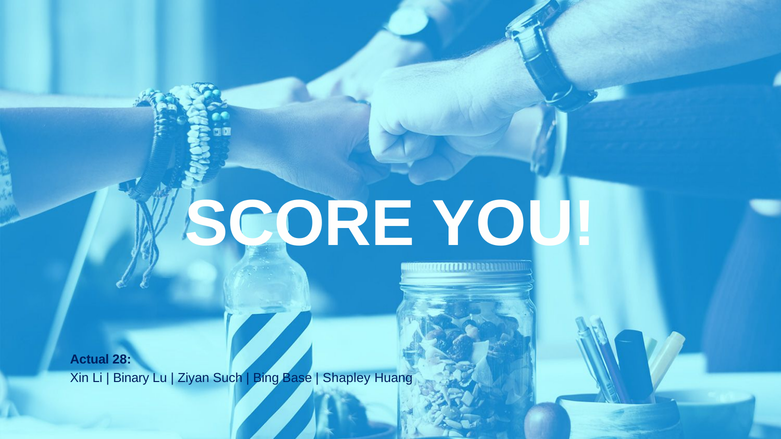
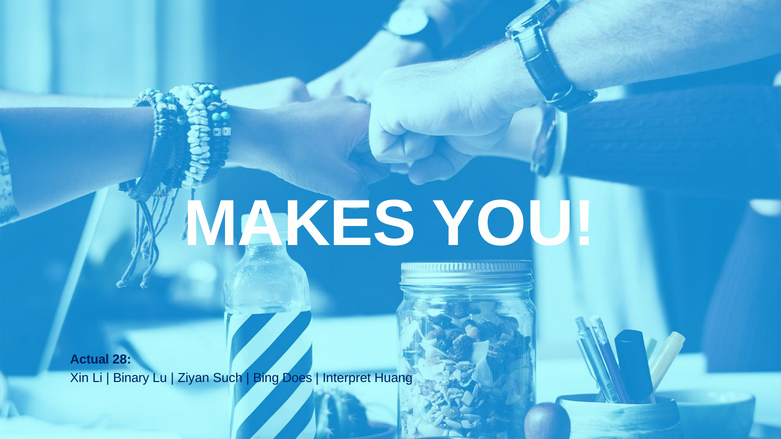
SCORE: SCORE -> MAKES
Base: Base -> Does
Shapley: Shapley -> Interpret
